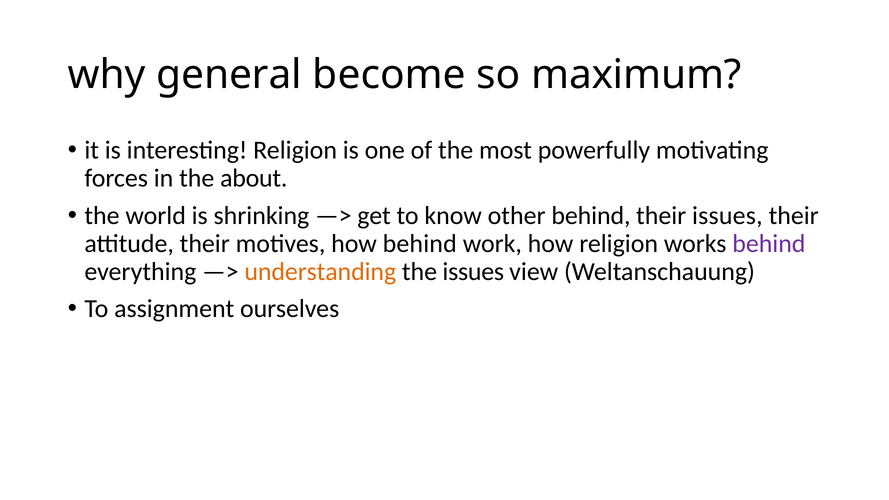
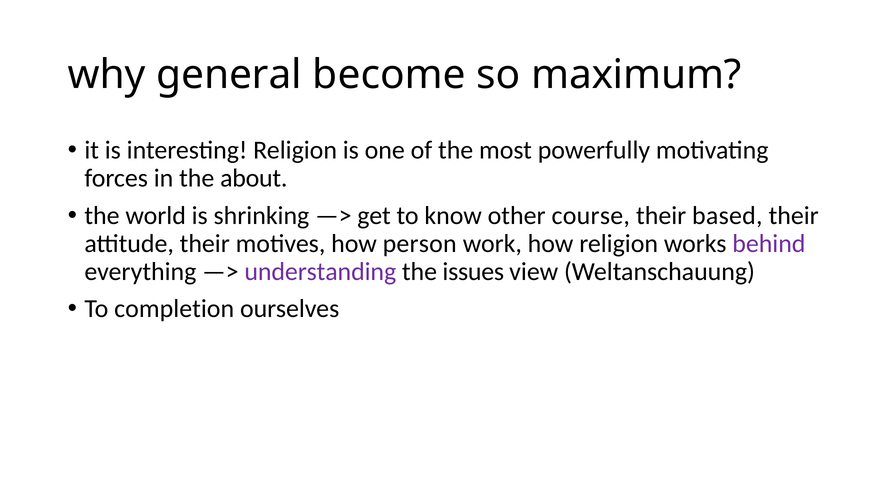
other behind: behind -> course
their issues: issues -> based
how behind: behind -> person
understanding colour: orange -> purple
assignment: assignment -> completion
